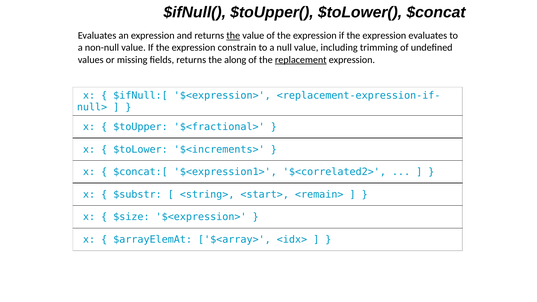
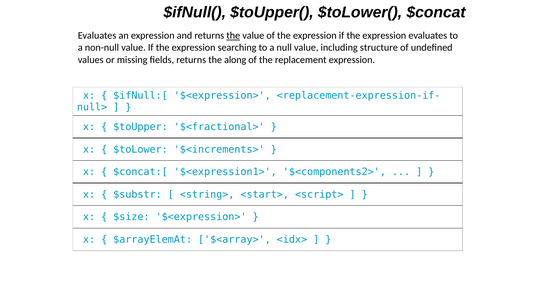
constrain: constrain -> searching
trimming: trimming -> structure
replacement underline: present -> none
$<correlated2>: $<correlated2> -> $<components2>
<remain>: <remain> -> <script>
